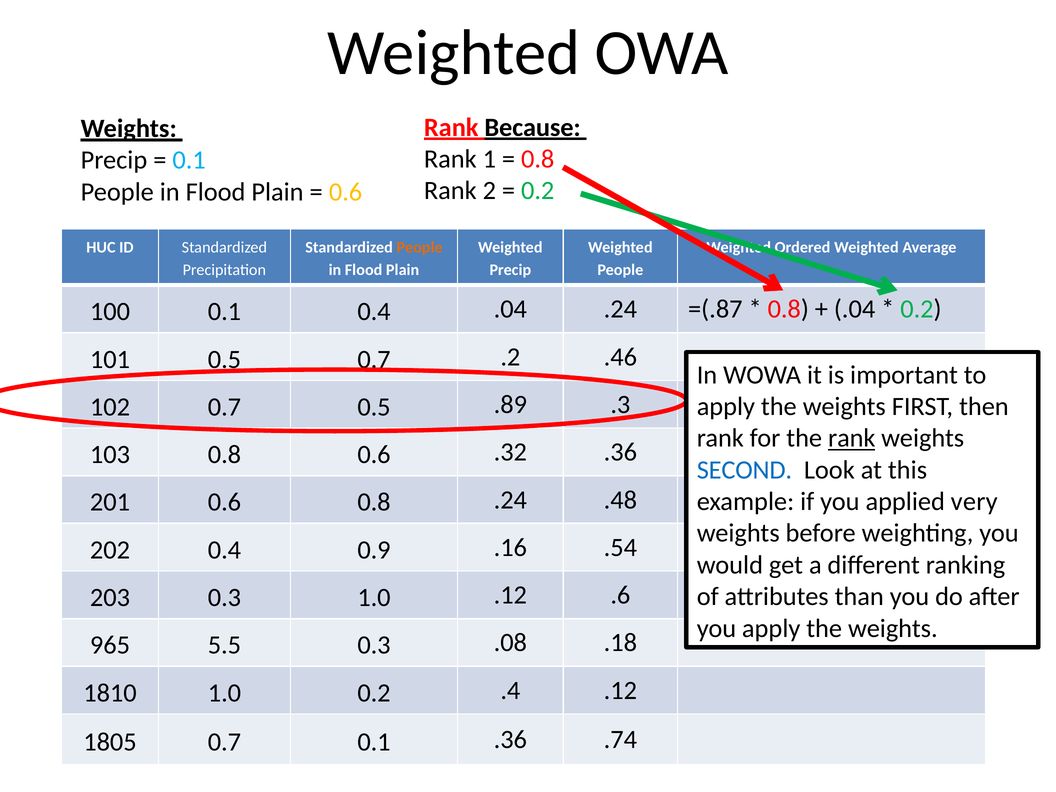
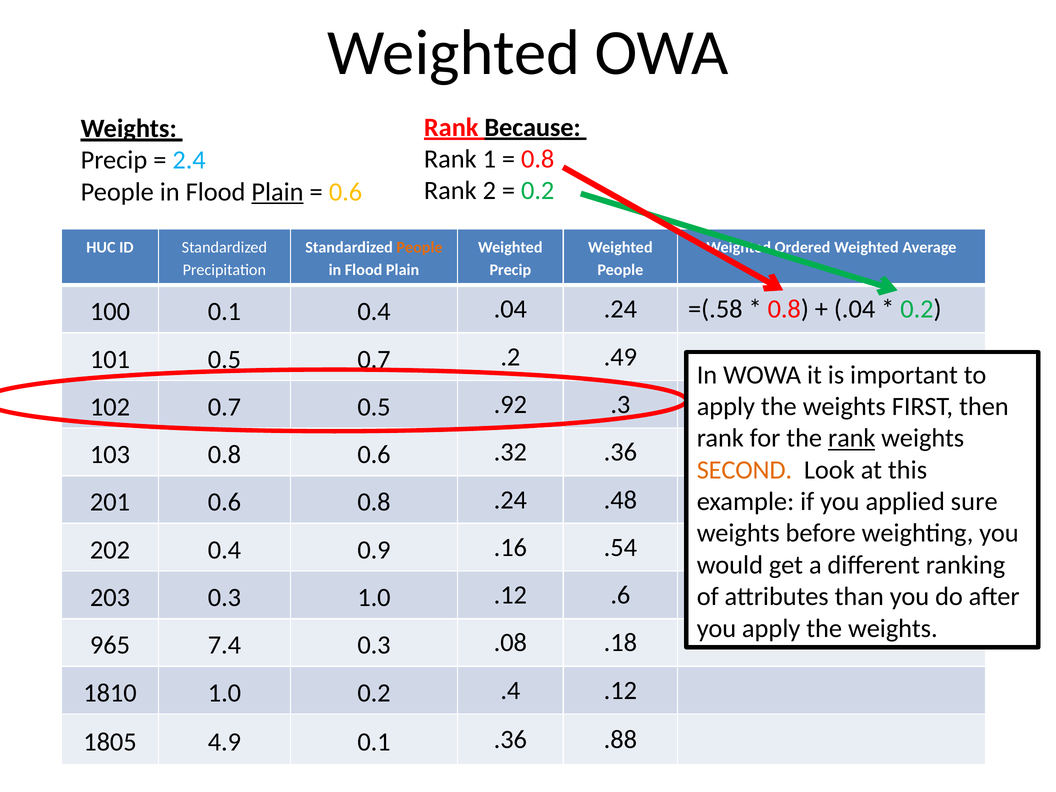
0.1 at (189, 160): 0.1 -> 2.4
Plain at (278, 192) underline: none -> present
=(.87: =(.87 -> =(.58
.46: .46 -> .49
.89: .89 -> .92
SECOND colour: blue -> orange
very: very -> sure
5.5: 5.5 -> 7.4
1805 0.7: 0.7 -> 4.9
.74: .74 -> .88
